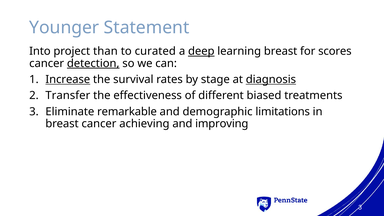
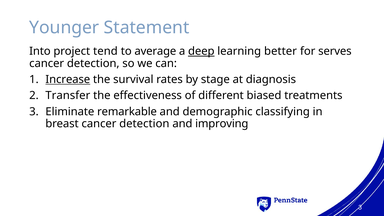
than: than -> tend
curated: curated -> average
learning breast: breast -> better
scores: scores -> serves
detection at (93, 63) underline: present -> none
diagnosis underline: present -> none
limitations: limitations -> classifying
breast cancer achieving: achieving -> detection
